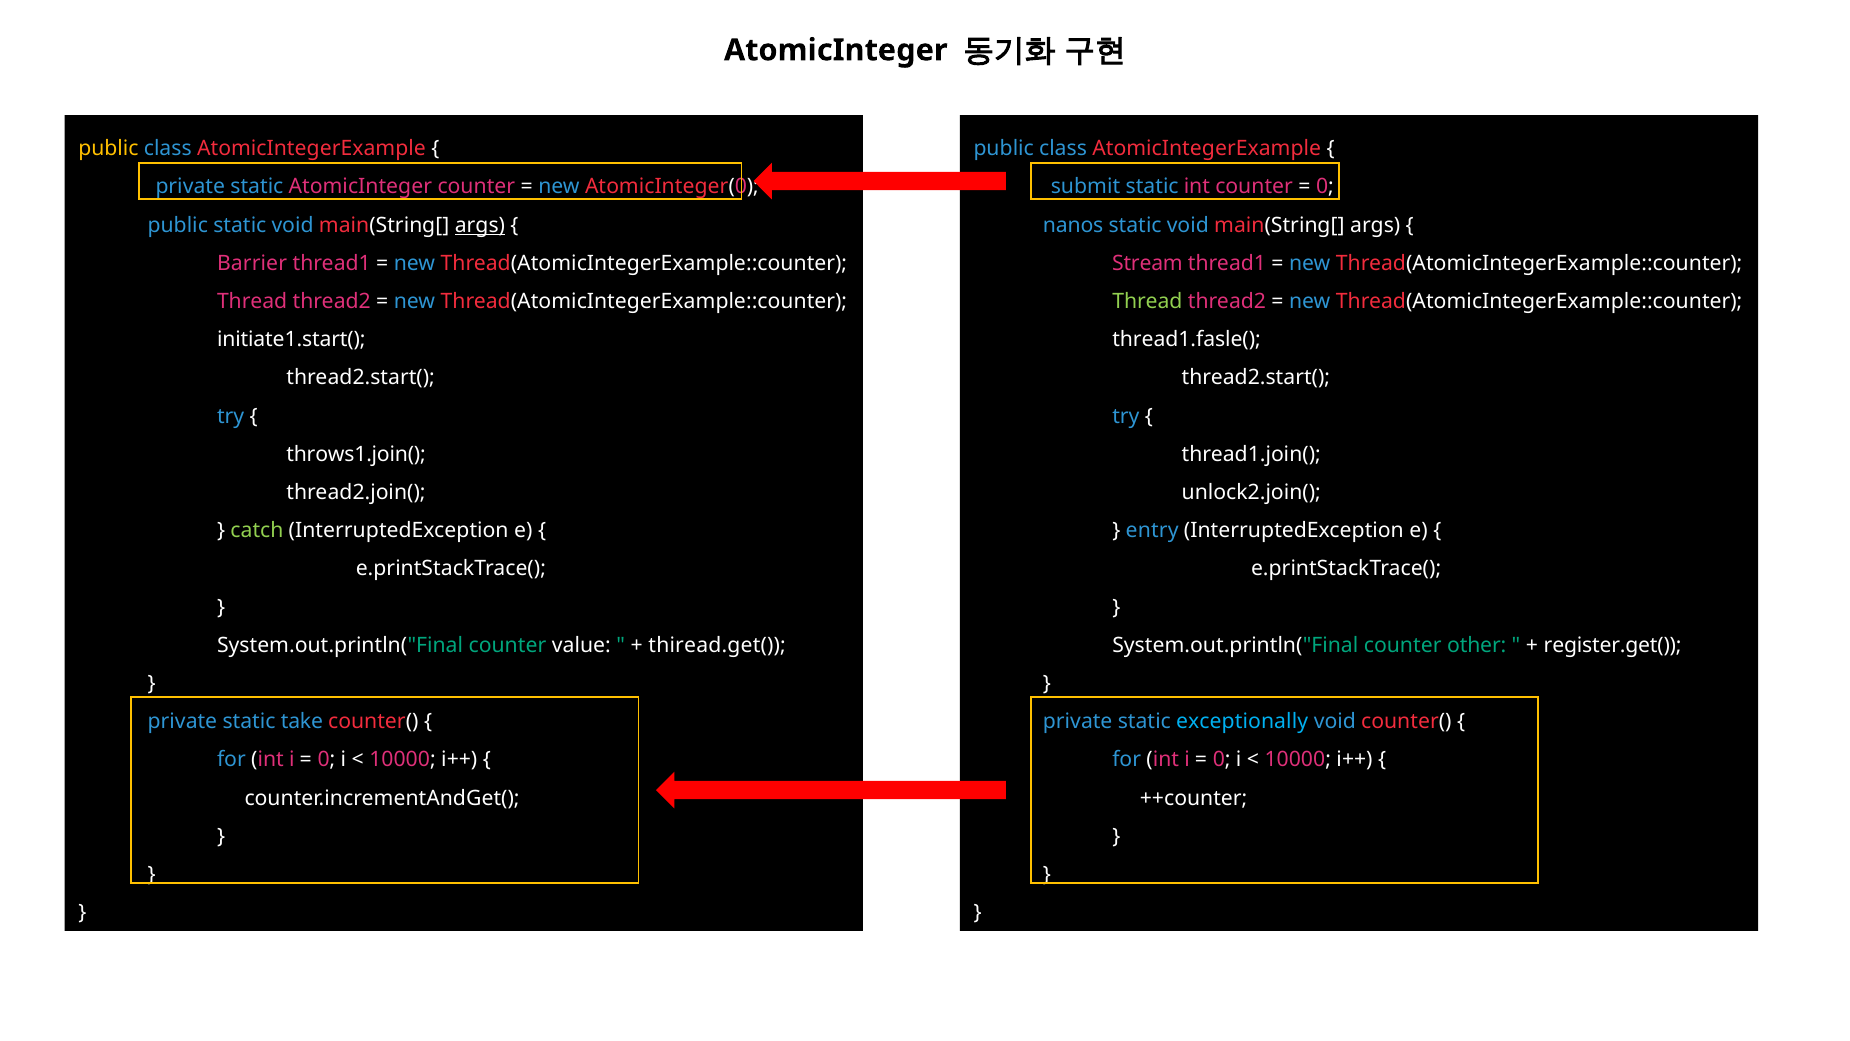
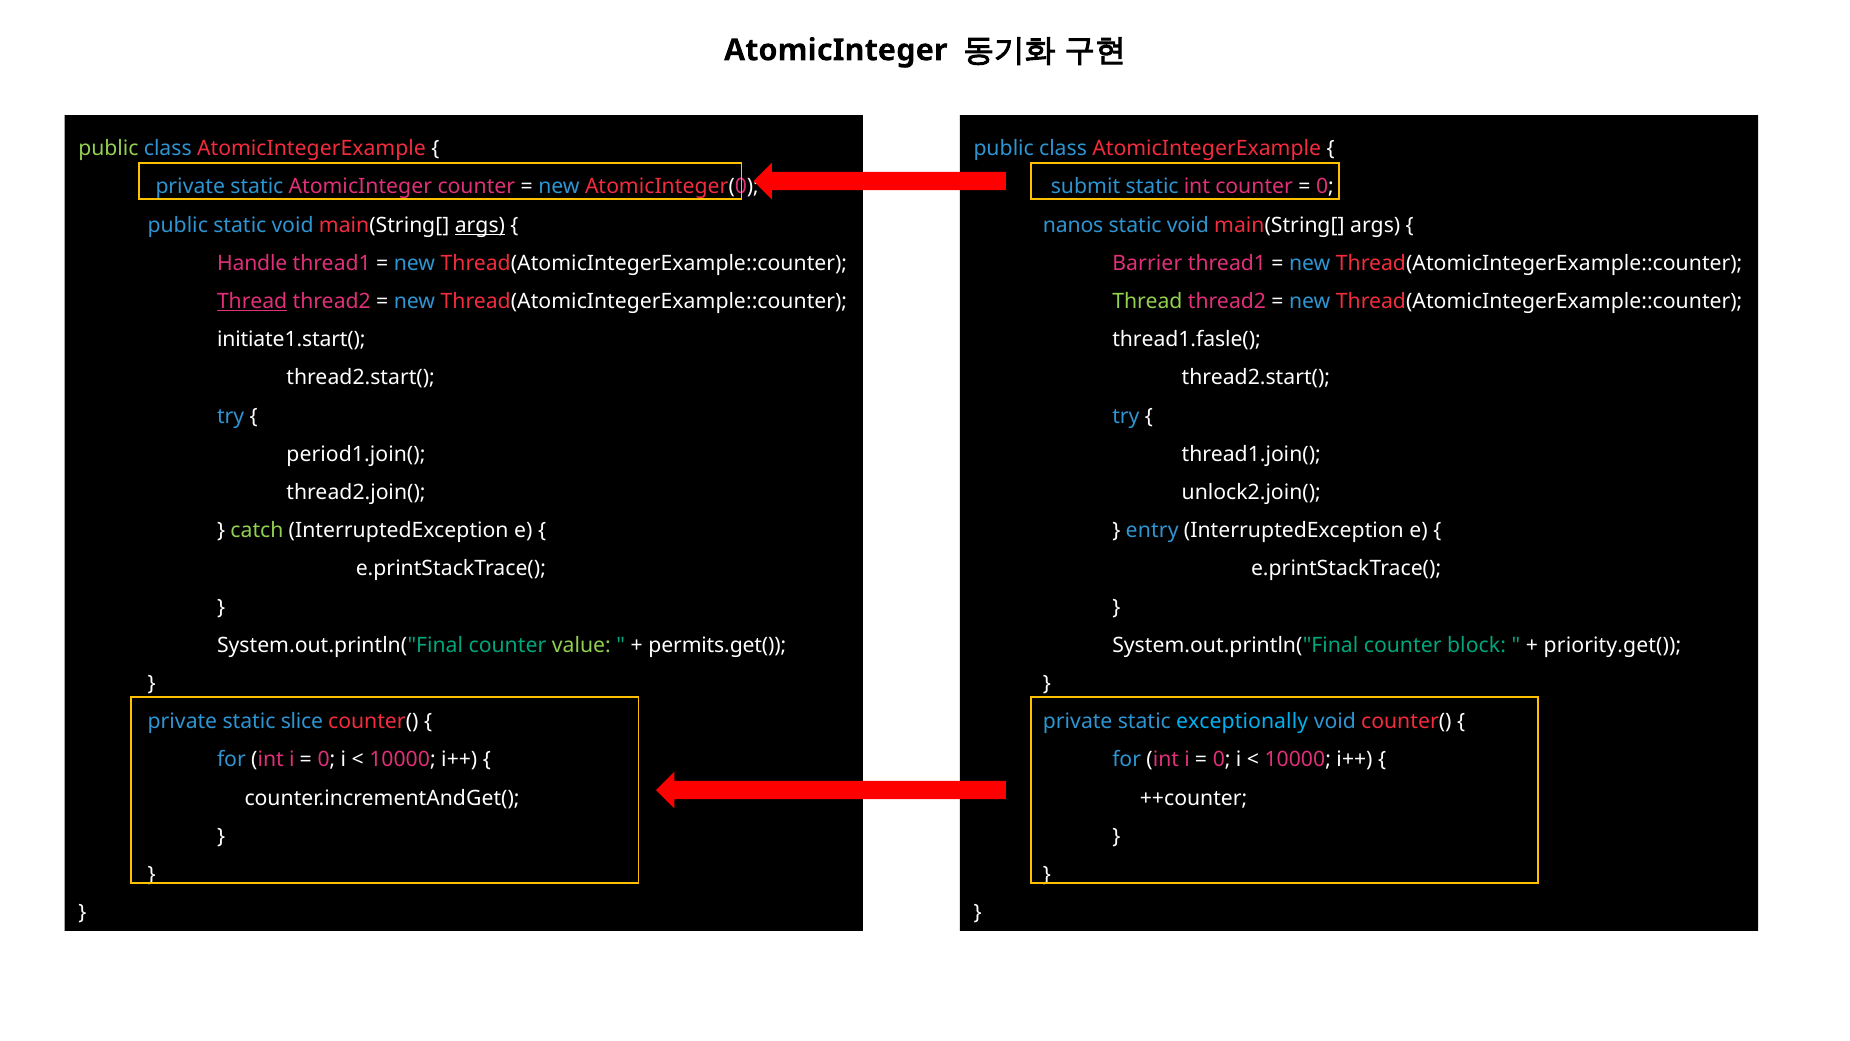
public at (108, 149) colour: yellow -> light green
Barrier: Barrier -> Handle
Stream: Stream -> Barrier
Thread at (252, 301) underline: none -> present
throws1.join(: throws1.join( -> period1.join(
value colour: white -> light green
thiread.get(: thiread.get( -> permits.get(
other: other -> block
register.get(: register.get( -> priority.get(
take: take -> slice
